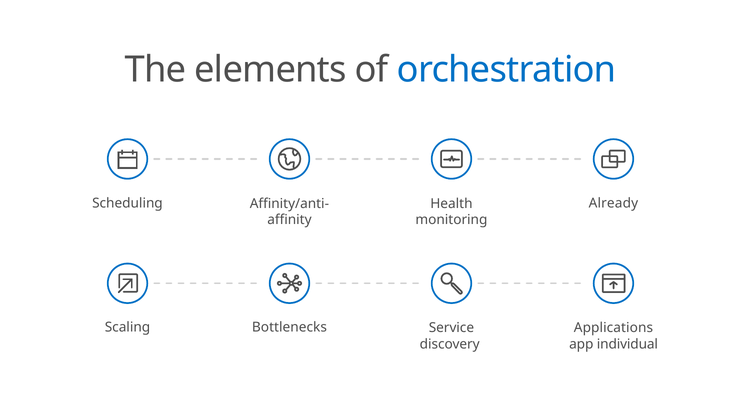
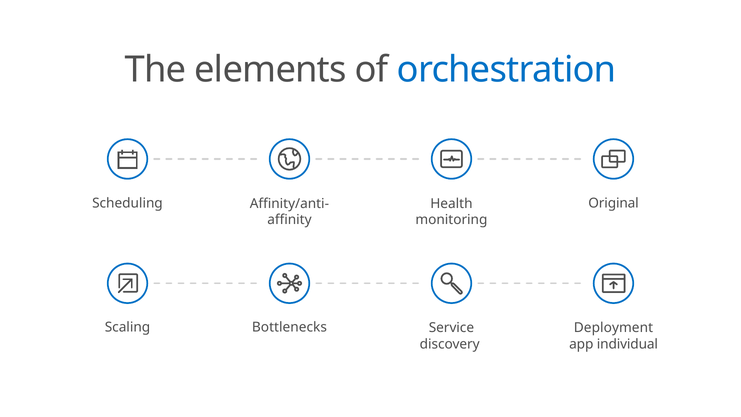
Already: Already -> Original
Applications: Applications -> Deployment
